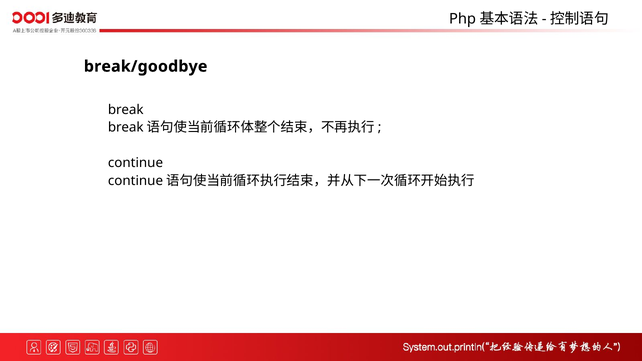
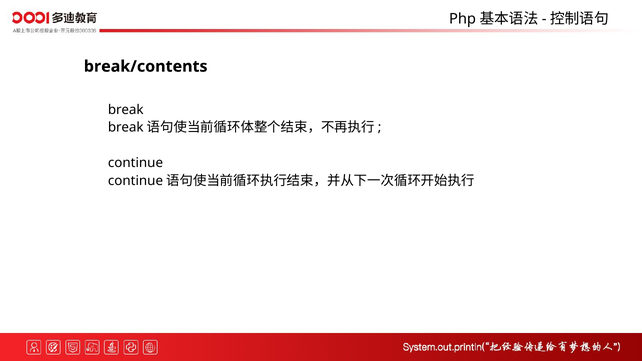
break/goodbye: break/goodbye -> break/contents
